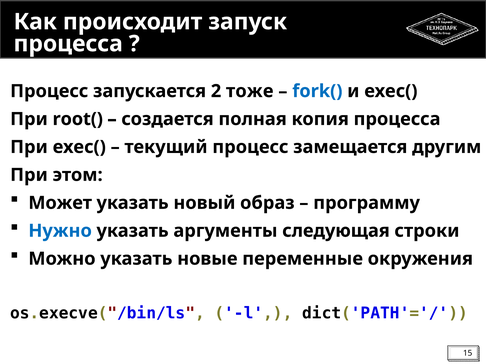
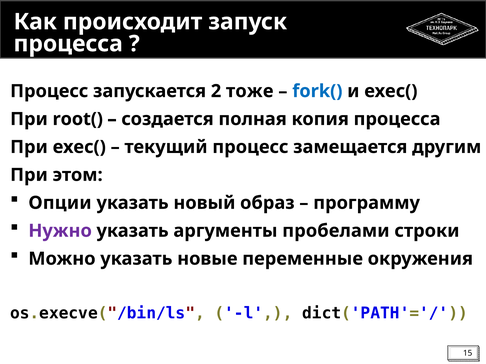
Может: Может -> Опции
Нужно colour: blue -> purple
следующая: следующая -> пробелами
